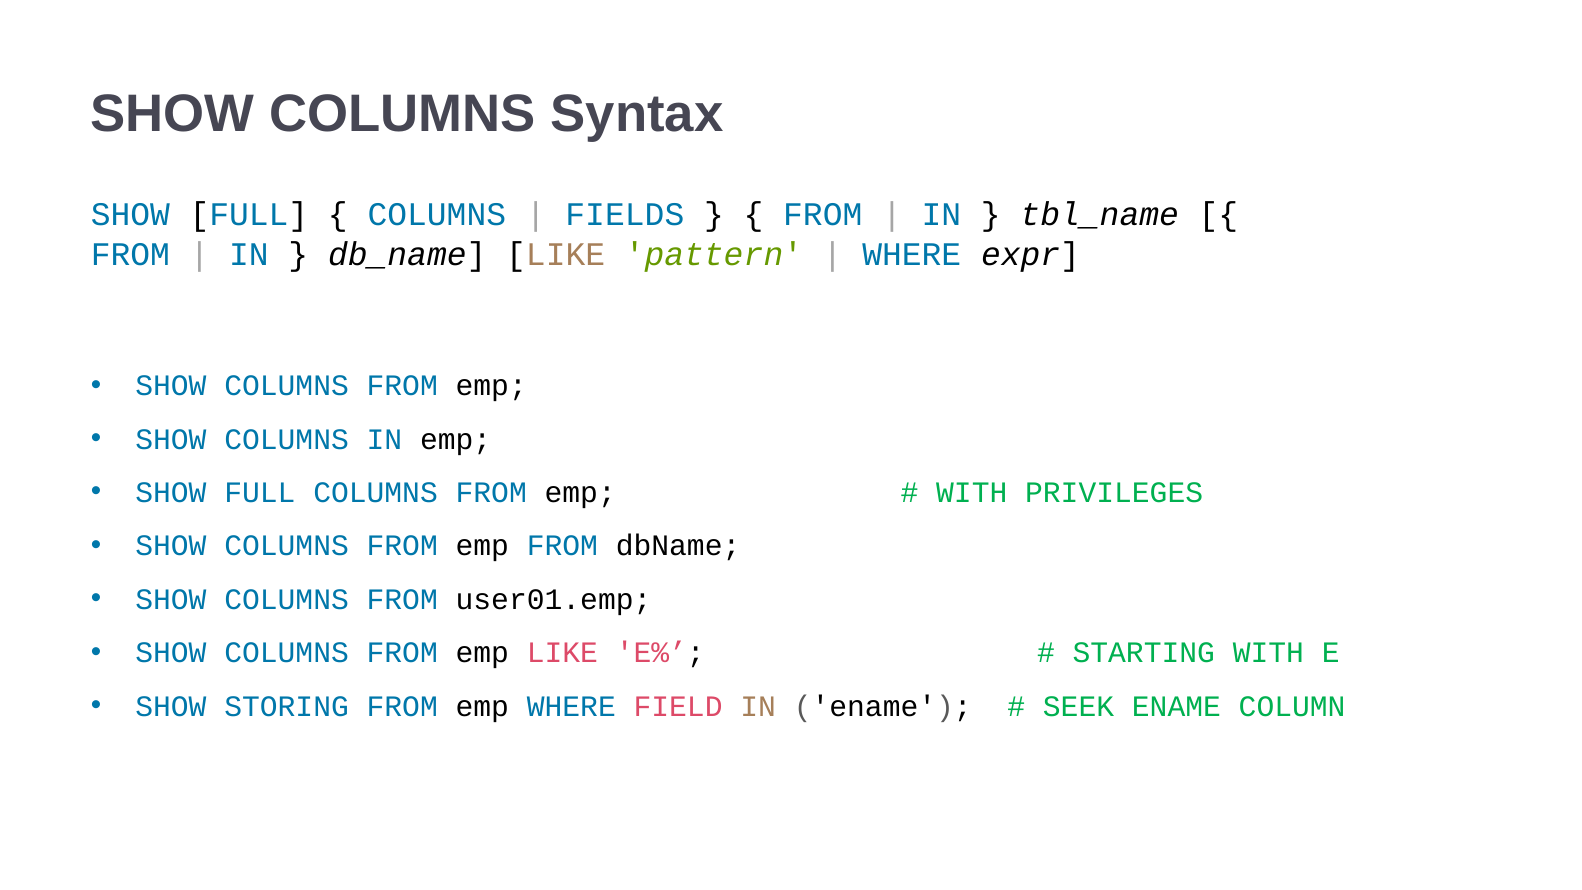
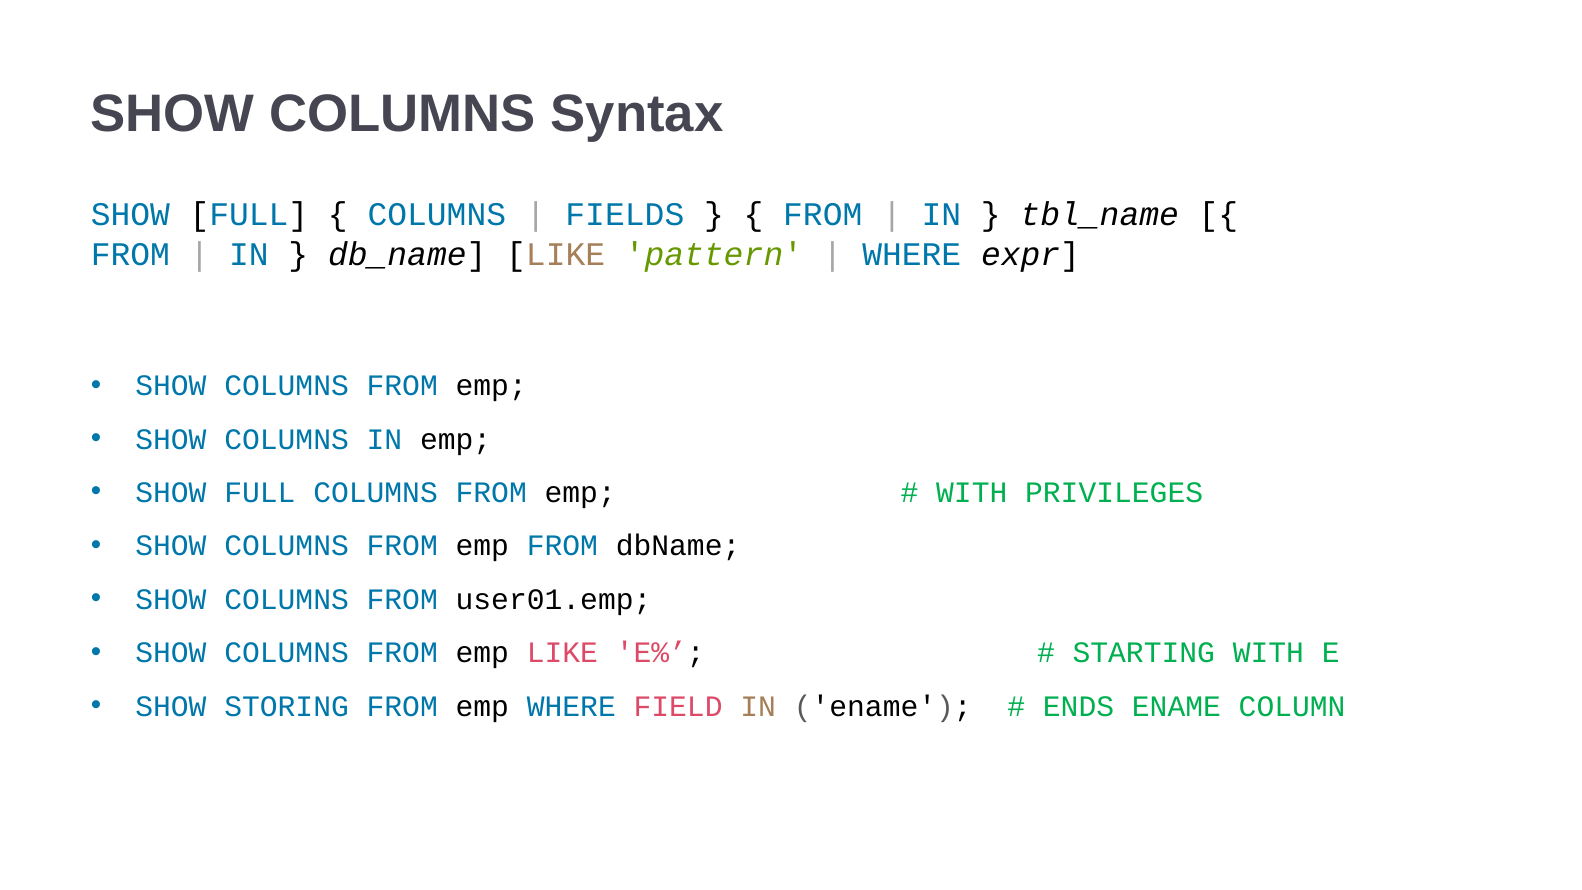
SEEK: SEEK -> ENDS
